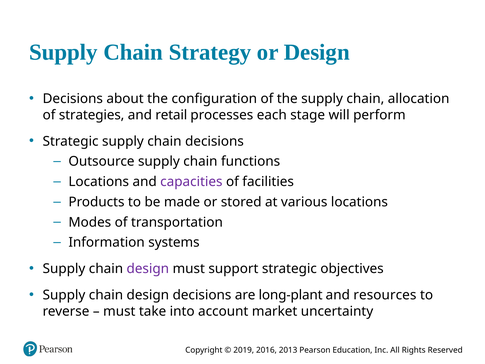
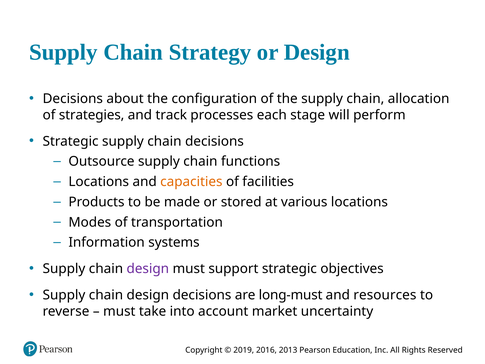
retail: retail -> track
capacities colour: purple -> orange
long-plant: long-plant -> long-must
